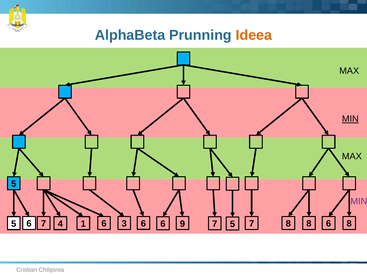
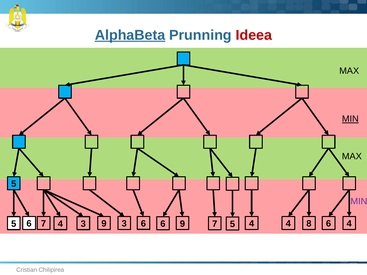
AlphaBeta underline: none -> present
Ideea colour: orange -> red
3 7: 7 -> 4
5 1: 1 -> 3
4 6: 6 -> 9
6 8: 8 -> 4
9 8: 8 -> 4
